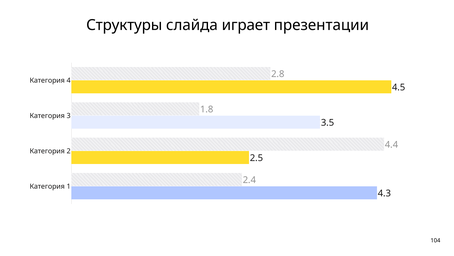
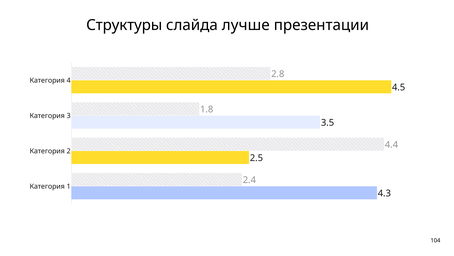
играет: играет -> лучше
